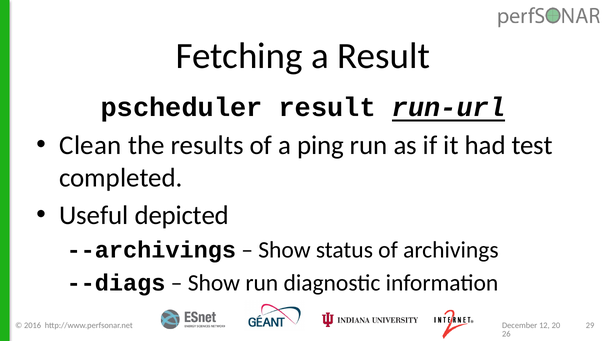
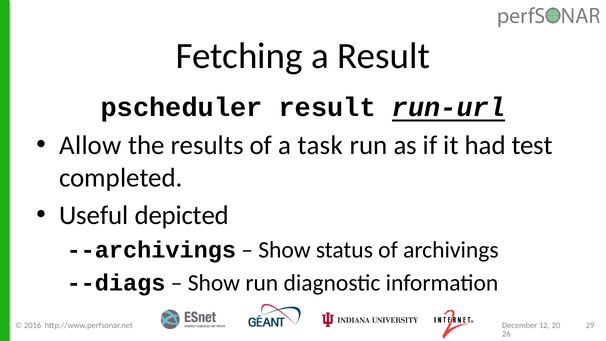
Clean: Clean -> Allow
ping: ping -> task
